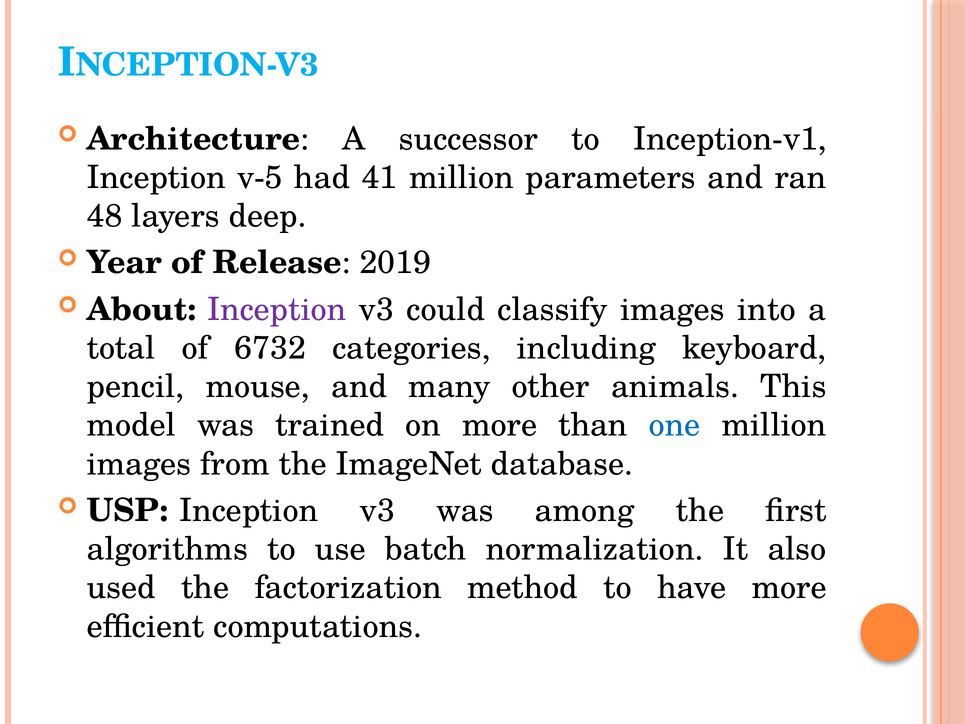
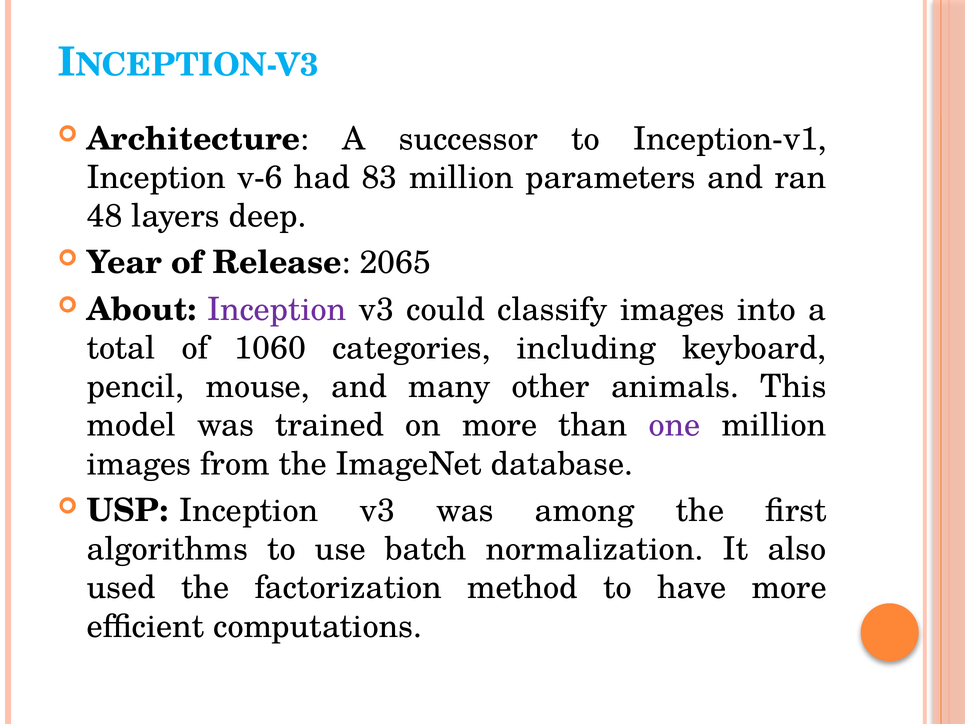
v-5: v-5 -> v-6
41: 41 -> 83
2019: 2019 -> 2065
6732: 6732 -> 1060
one colour: blue -> purple
